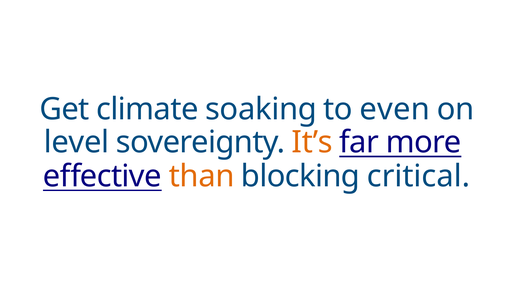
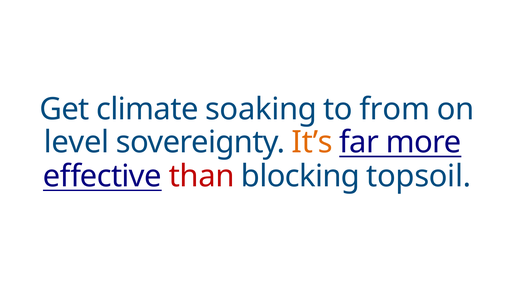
even: even -> from
than colour: orange -> red
critical: critical -> topsoil
